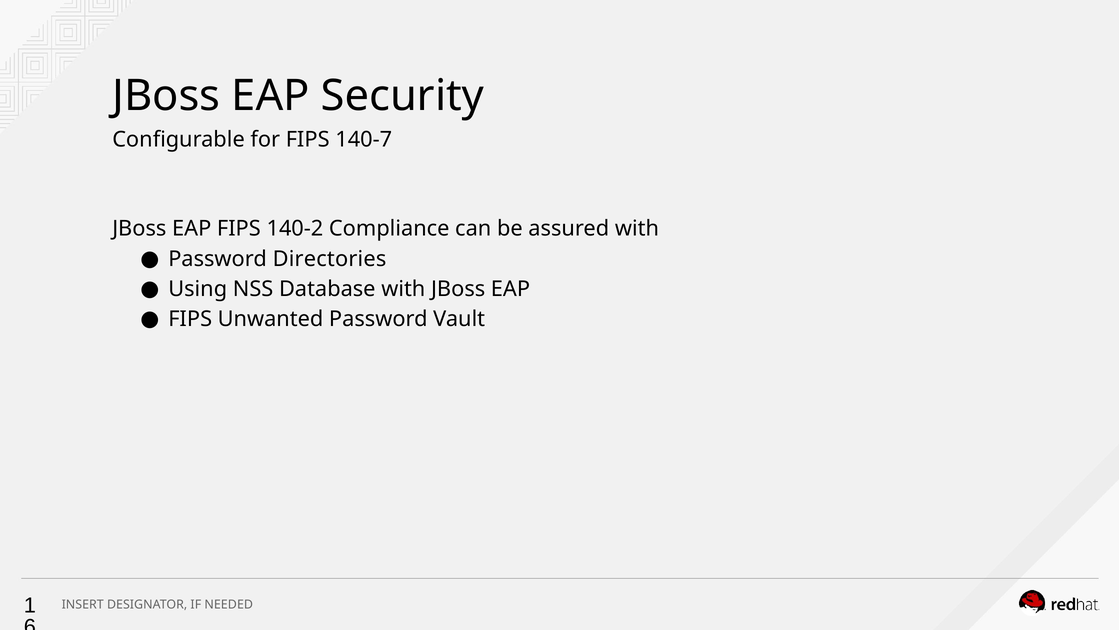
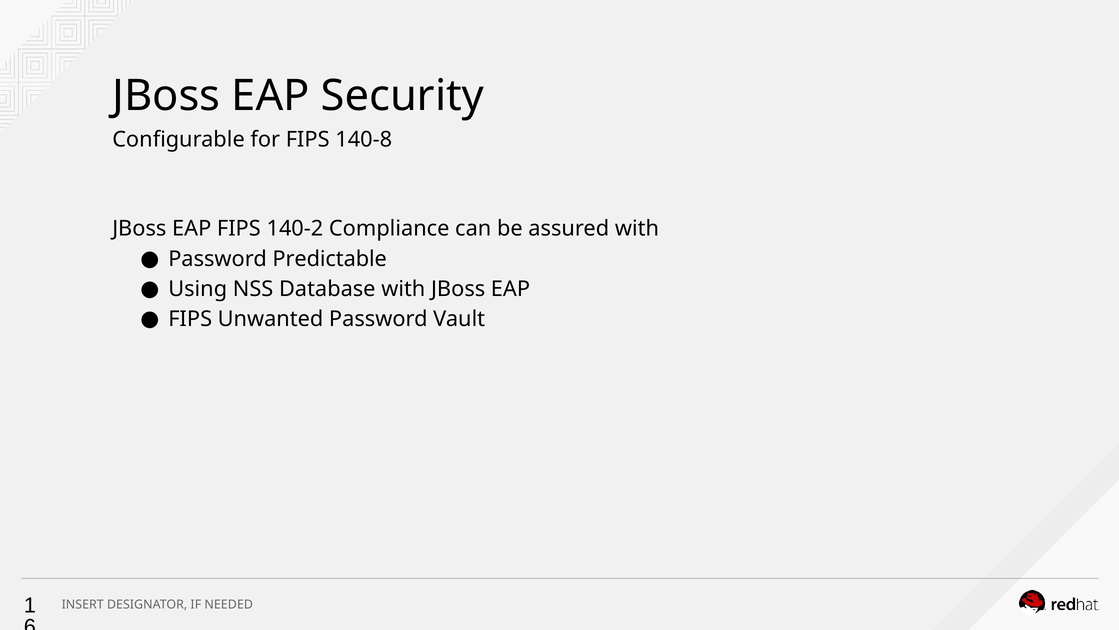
140-7: 140-7 -> 140-8
Directories: Directories -> Predictable
